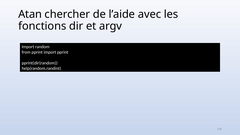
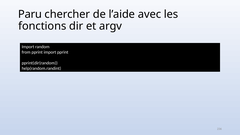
Atan: Atan -> Paru
